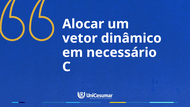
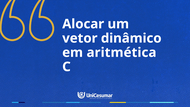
necessário: necessário -> aritmética
